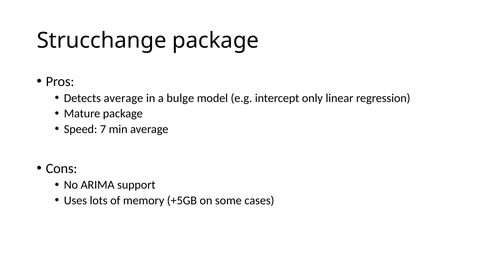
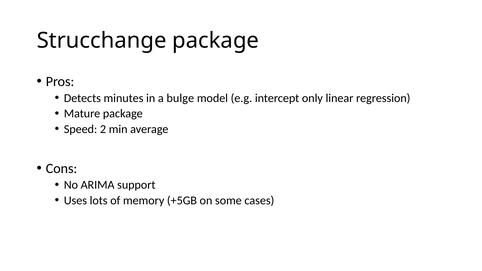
Detects average: average -> minutes
7: 7 -> 2
